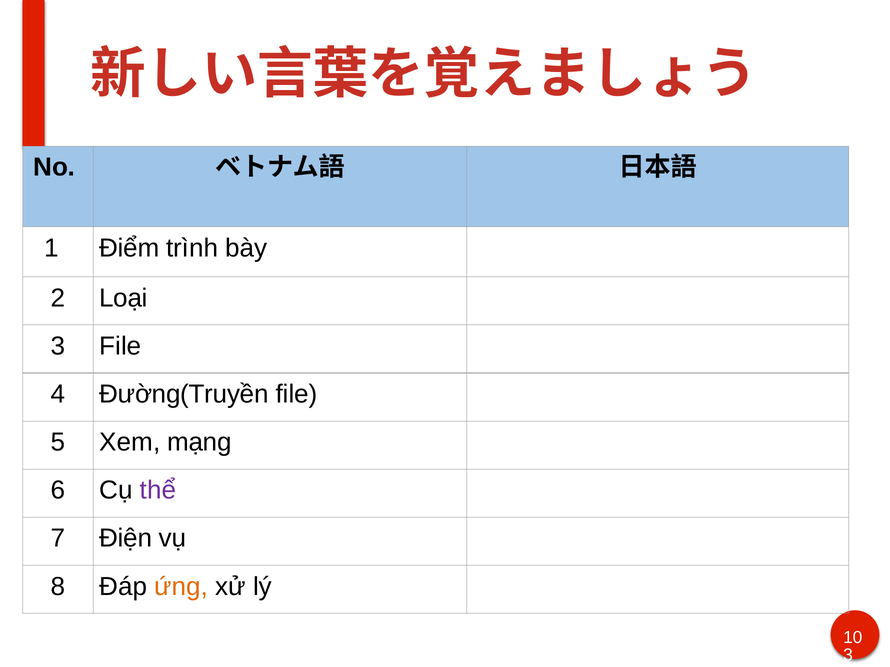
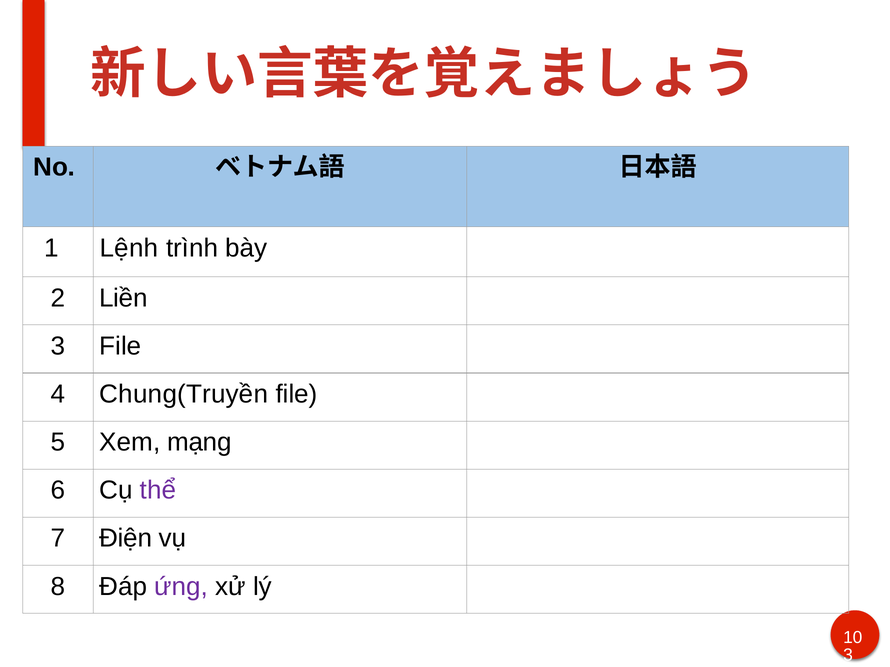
Điểm: Điểm -> Lệnh
Loại: Loại -> Liền
Đường(Truyền: Đường(Truyền -> Chung(Truyền
ứng colour: orange -> purple
